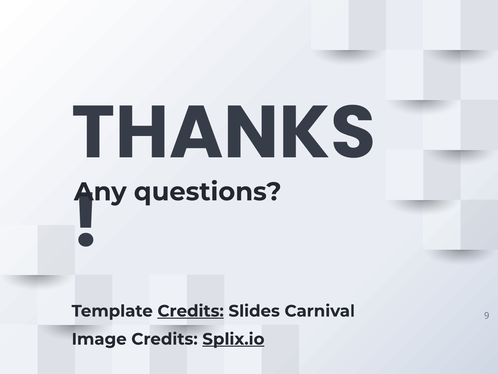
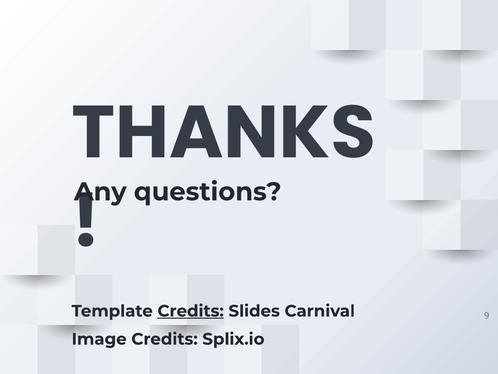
Splix.io underline: present -> none
